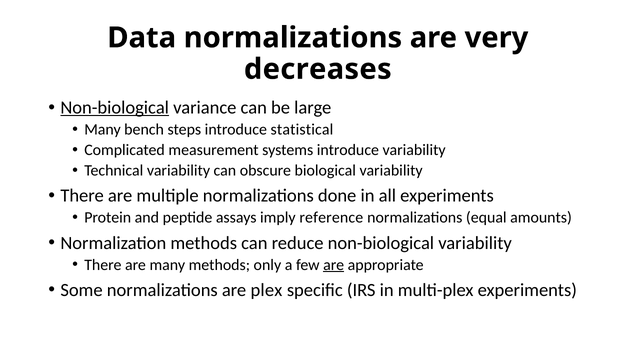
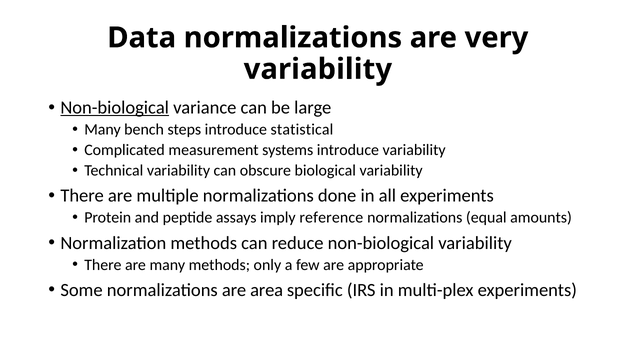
decreases at (318, 69): decreases -> variability
are at (334, 265) underline: present -> none
plex: plex -> area
